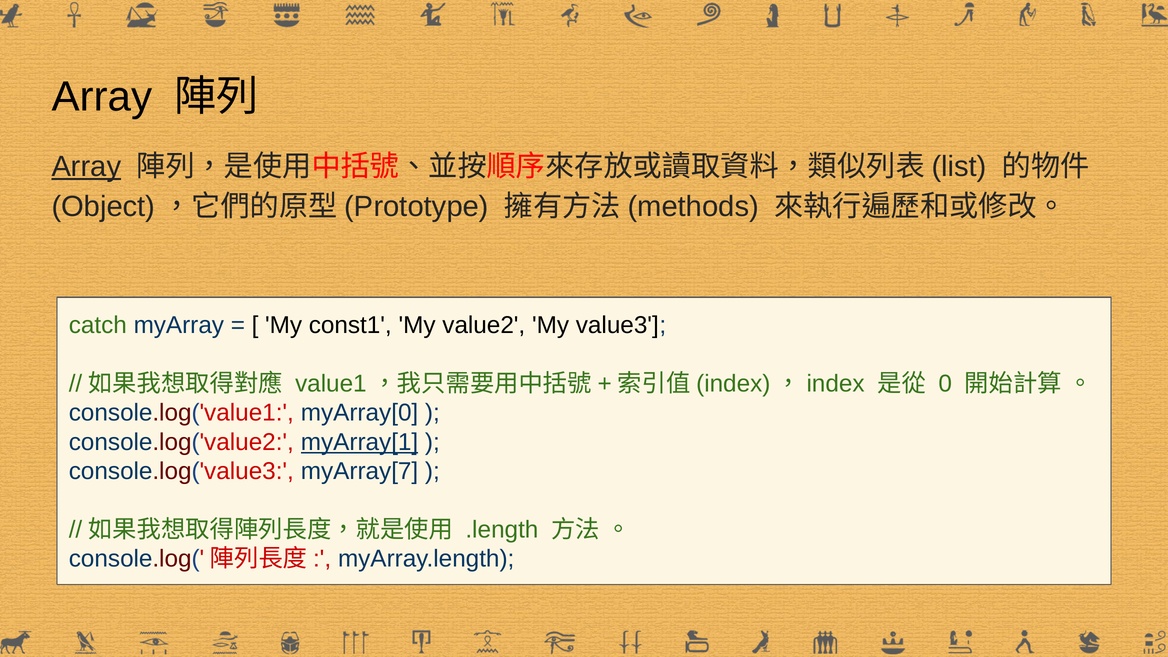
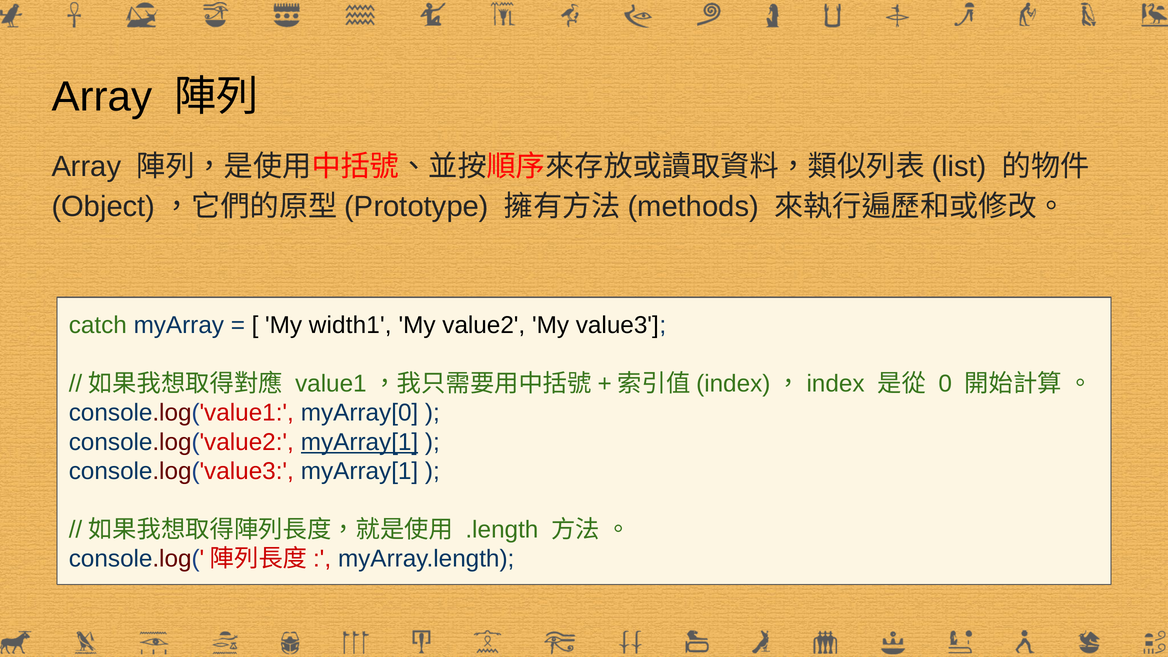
Array at (86, 166) underline: present -> none
const1: const1 -> width1
console.log('value3 myArray[7: myArray[7 -> myArray[1
